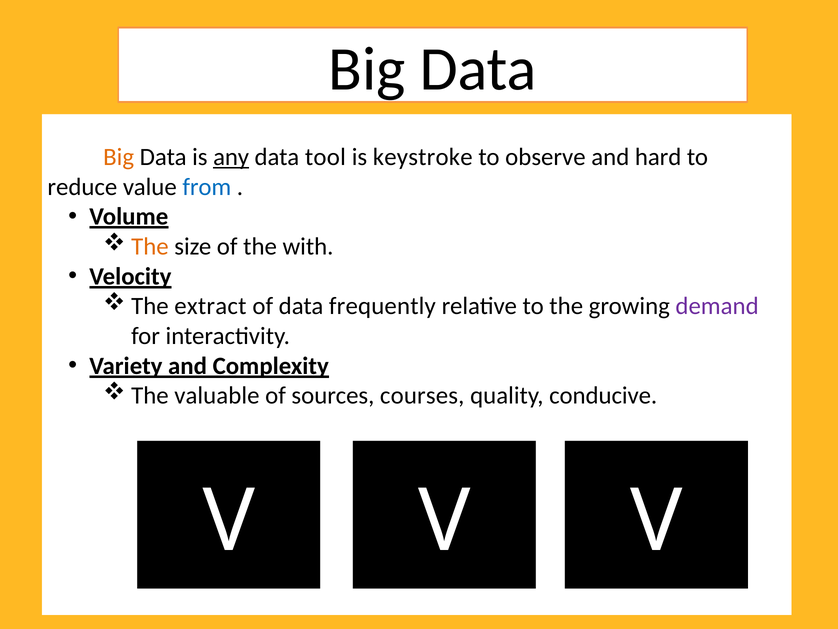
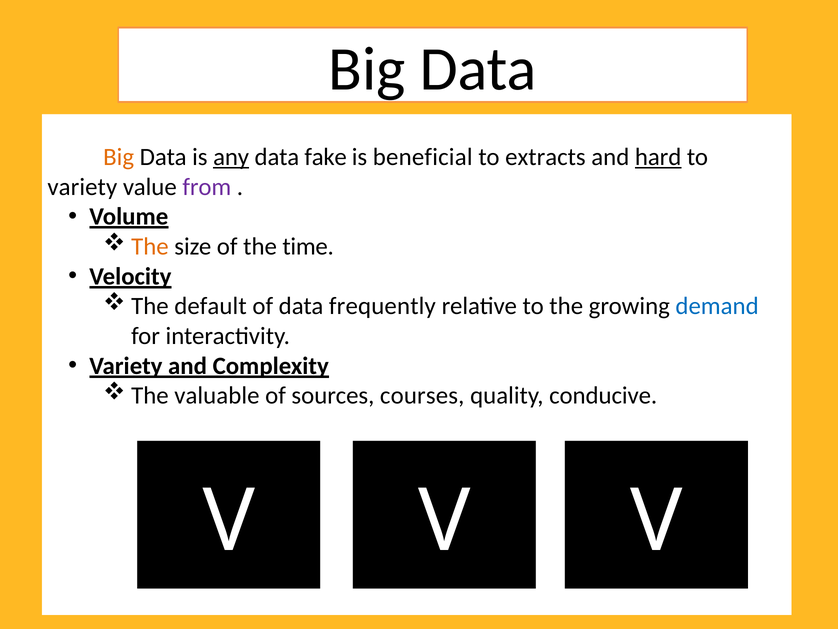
tool: tool -> fake
keystroke: keystroke -> beneficial
observe: observe -> extracts
hard underline: none -> present
reduce at (82, 187): reduce -> variety
from colour: blue -> purple
with: with -> time
extract: extract -> default
demand colour: purple -> blue
